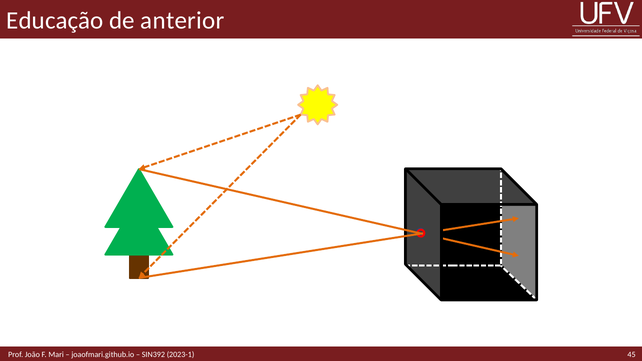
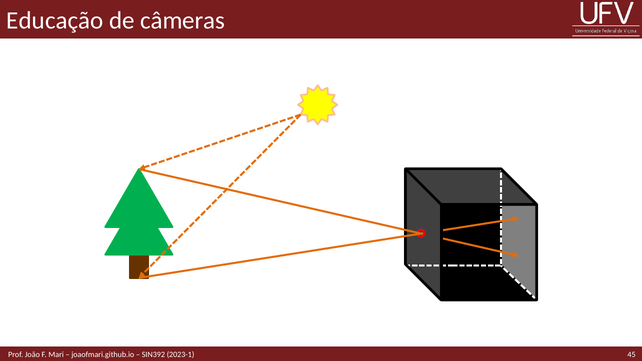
anterior: anterior -> câmeras
